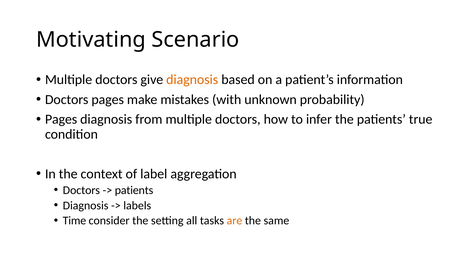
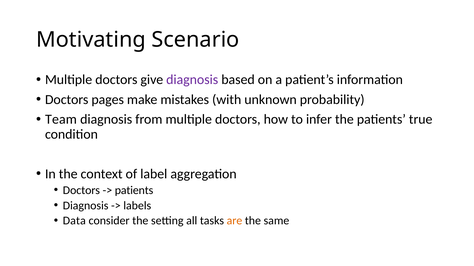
diagnosis at (192, 80) colour: orange -> purple
Pages at (61, 120): Pages -> Team
Time: Time -> Data
